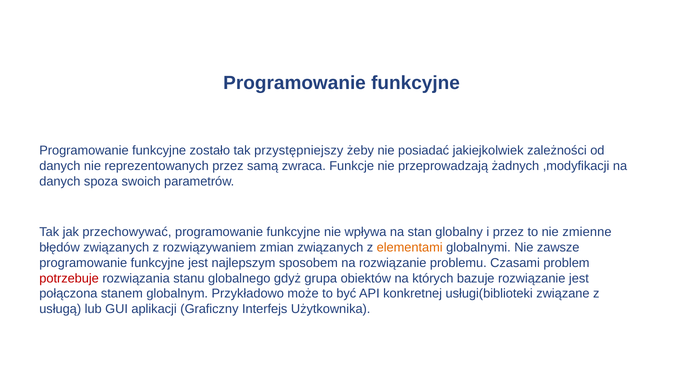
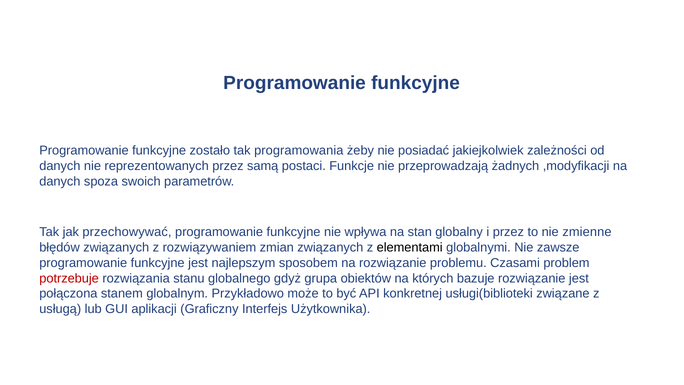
przystępniejszy: przystępniejszy -> programowania
zwraca: zwraca -> postaci
elementami colour: orange -> black
